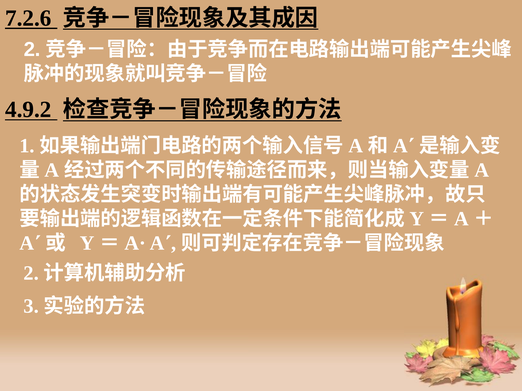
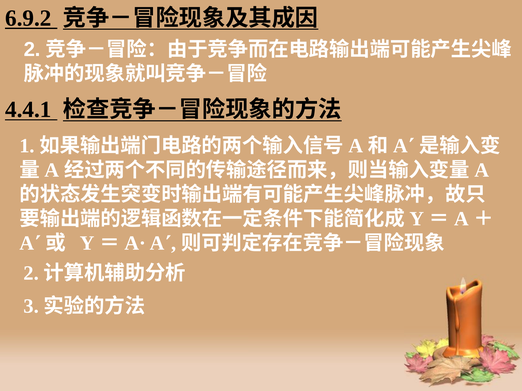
7.2.6: 7.2.6 -> 6.9.2
4.9.2: 4.9.2 -> 4.4.1
